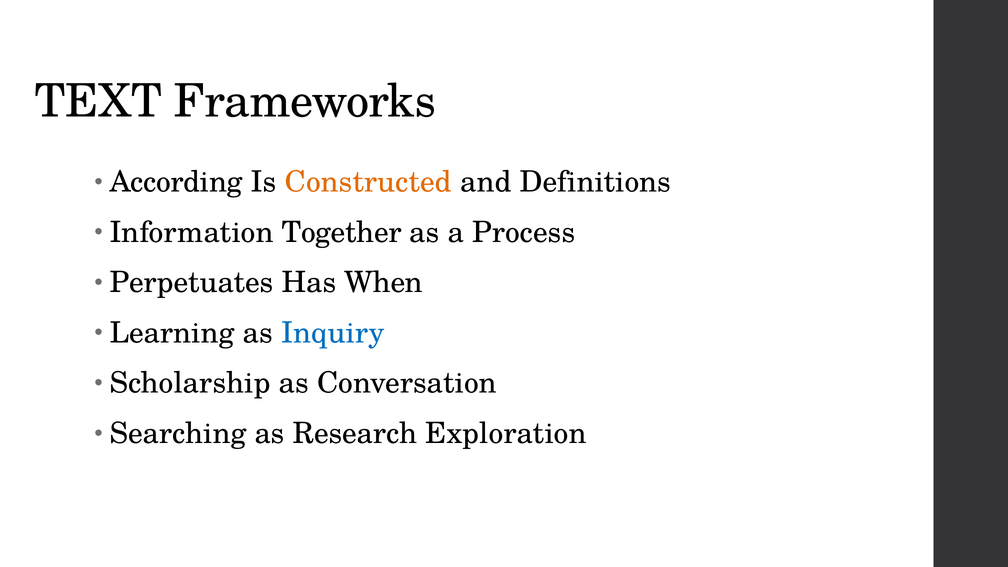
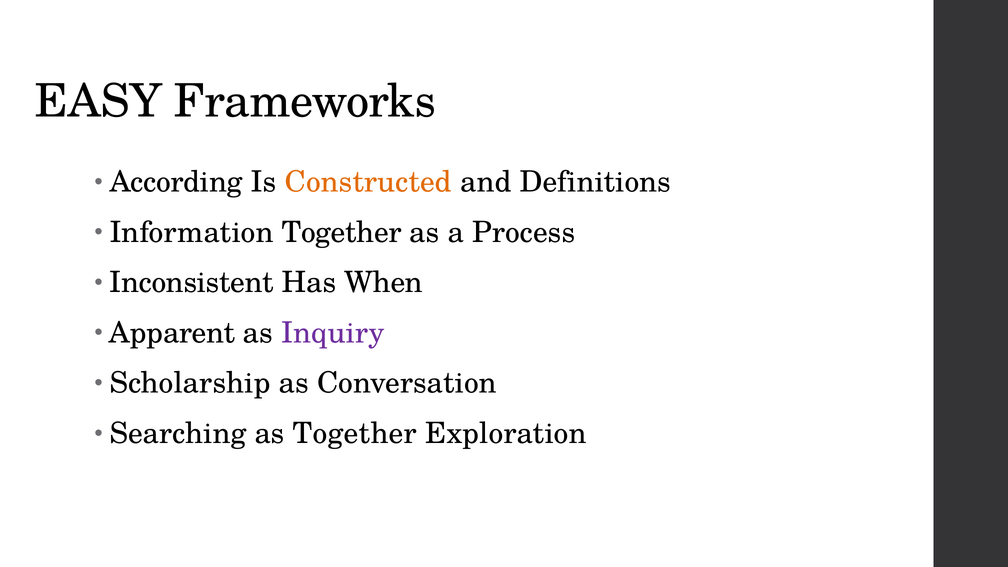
TEXT: TEXT -> EASY
Perpetuates: Perpetuates -> Inconsistent
Learning: Learning -> Apparent
Inquiry colour: blue -> purple
as Research: Research -> Together
